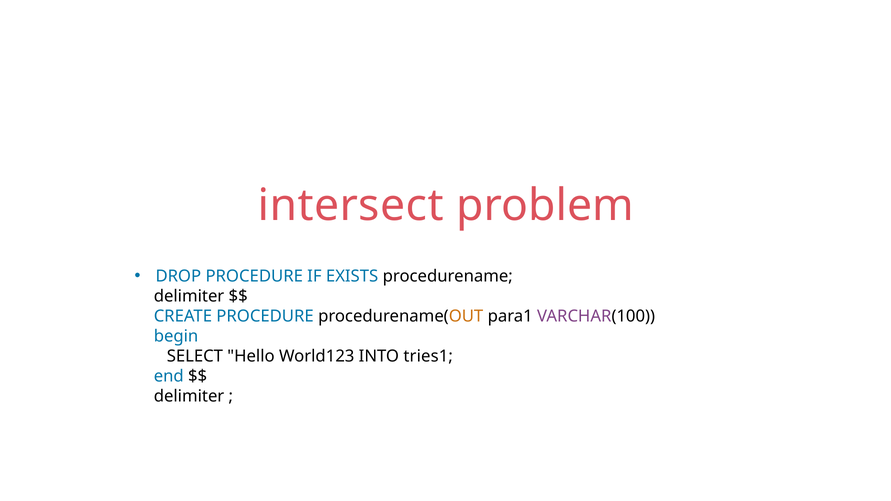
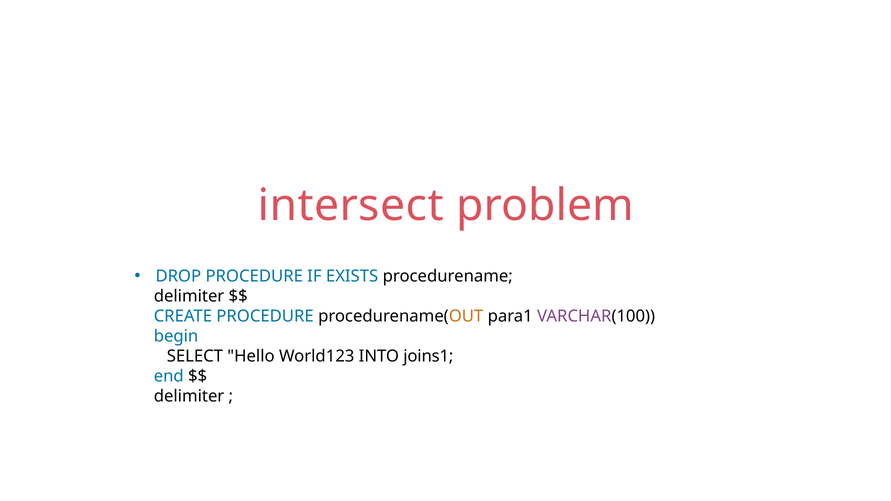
tries1: tries1 -> joins1
